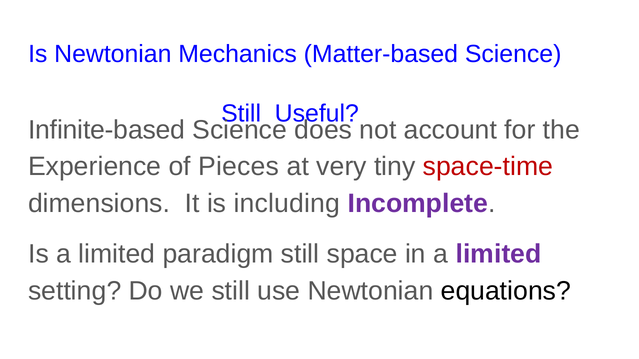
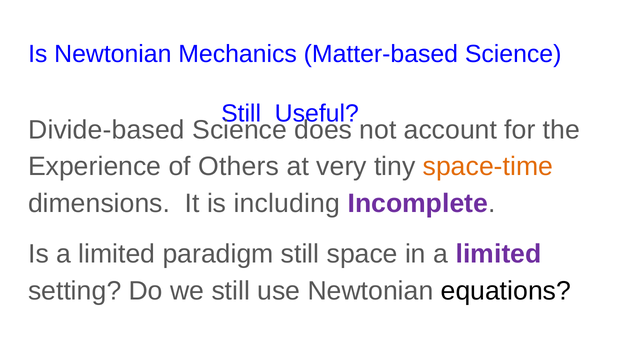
Infinite-based: Infinite-based -> Divide-based
Pieces: Pieces -> Others
space-time colour: red -> orange
